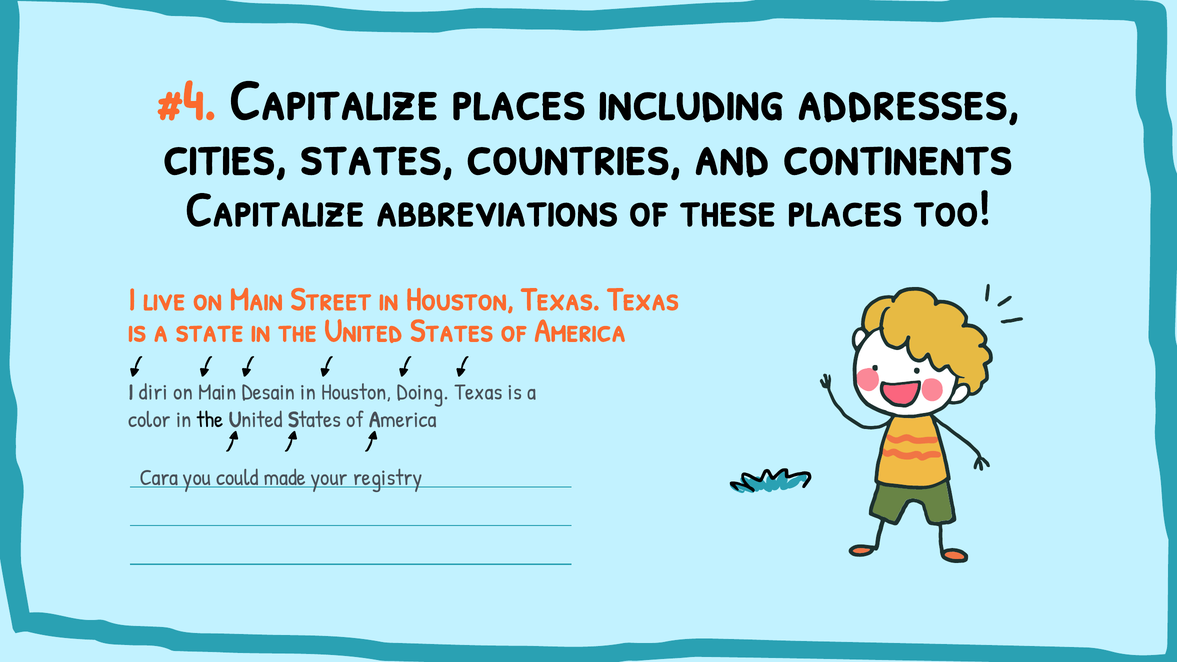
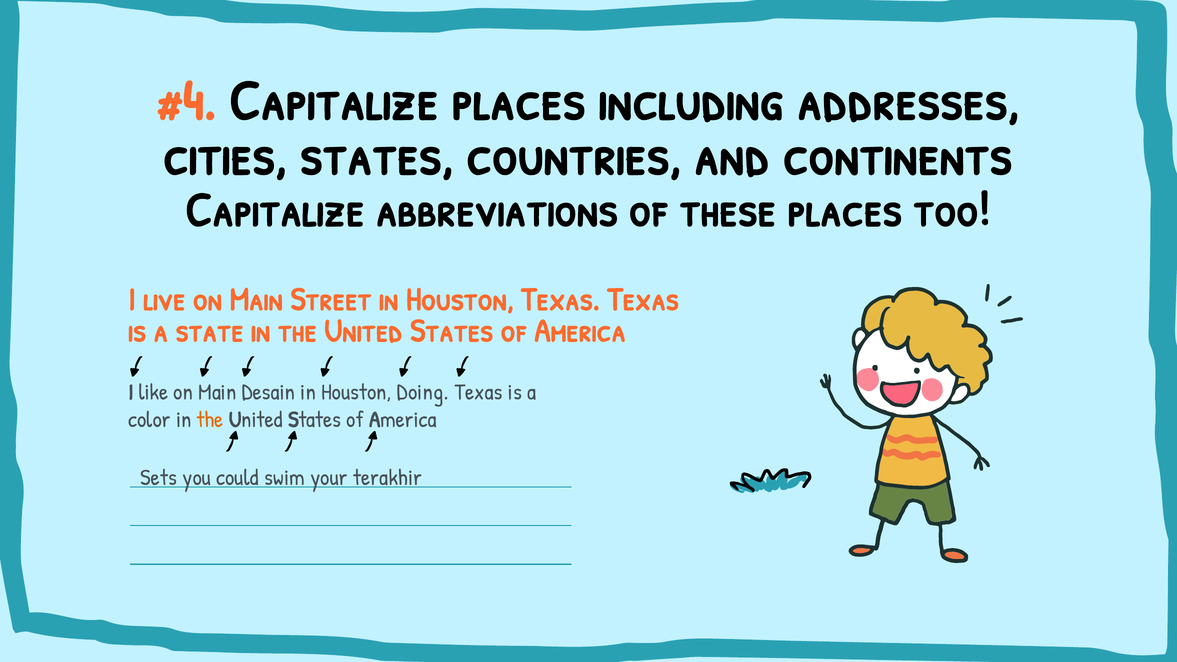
diri: diri -> like
the at (210, 420) colour: black -> orange
Cara: Cara -> Sets
made: made -> swim
registry: registry -> terakhir
